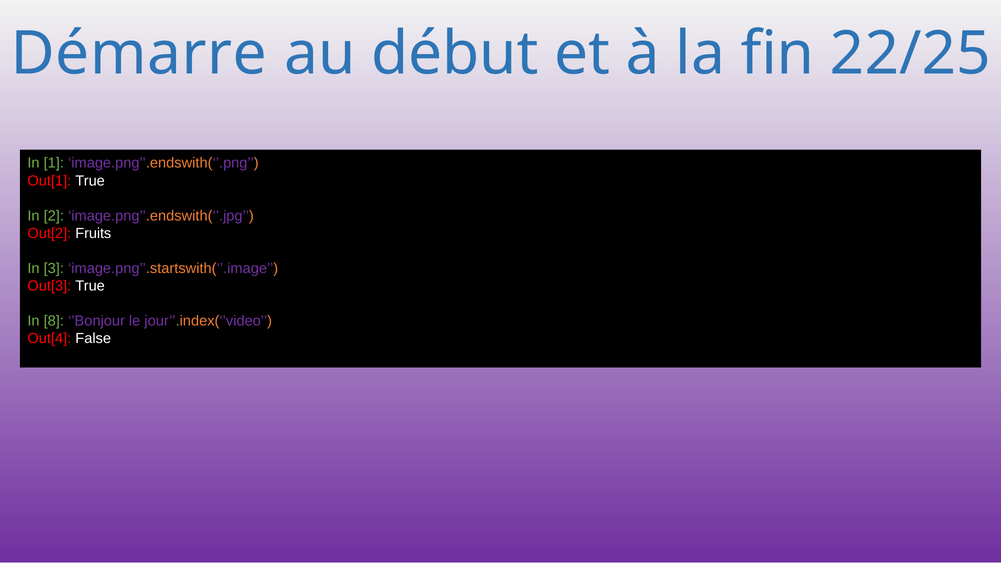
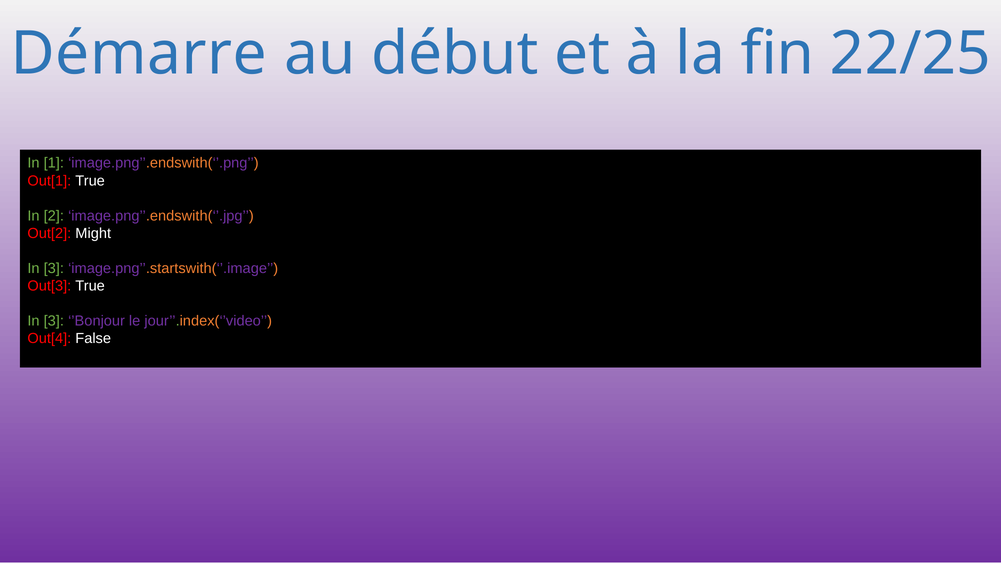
Fruits: Fruits -> Might
8 at (54, 321): 8 -> 3
